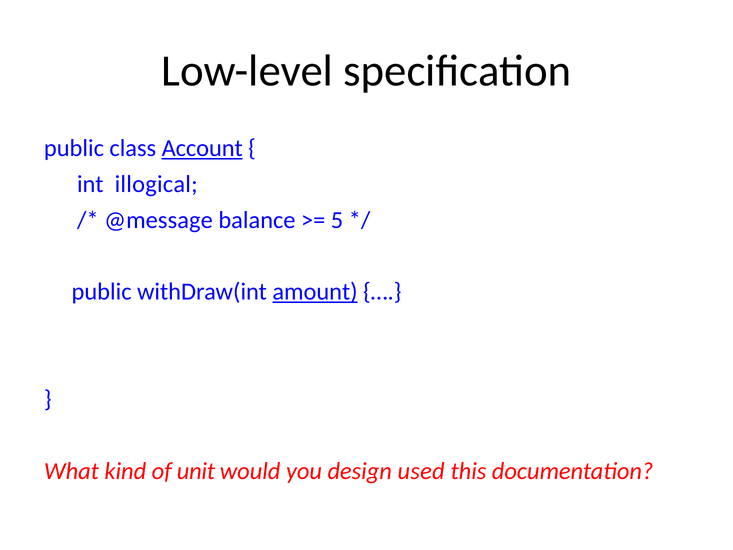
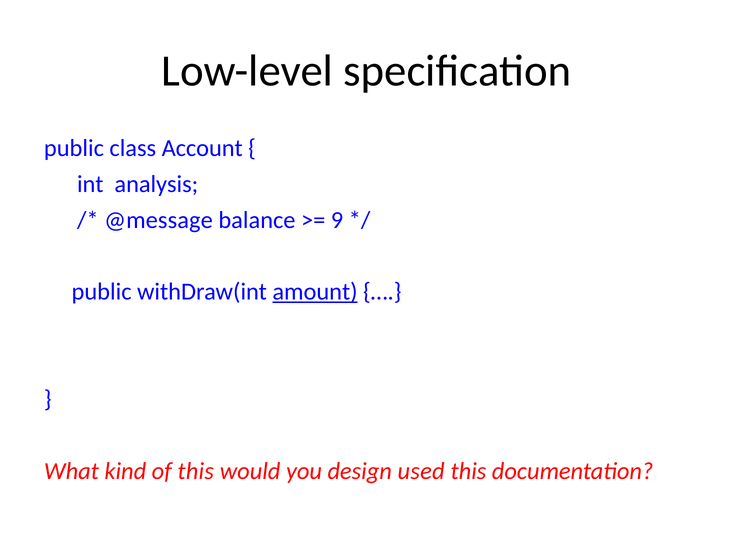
Account underline: present -> none
illogical: illogical -> analysis
5: 5 -> 9
of unit: unit -> this
